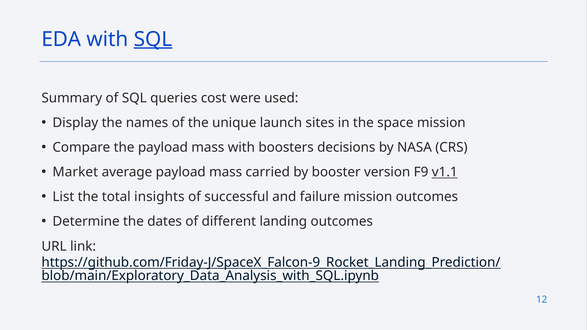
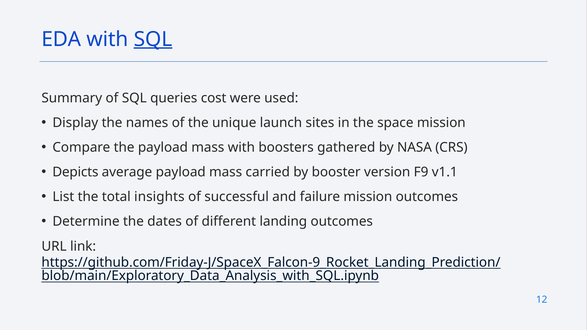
decisions: decisions -> gathered
Market: Market -> Depicts
v1.1 underline: present -> none
